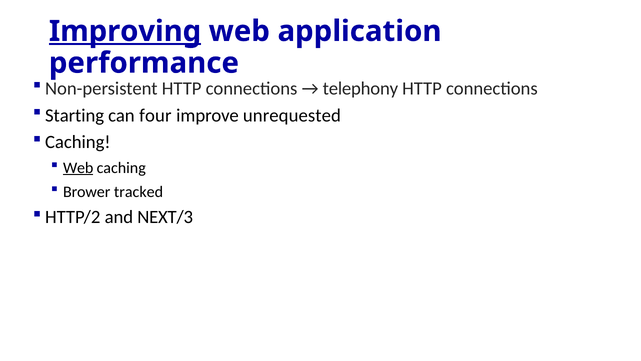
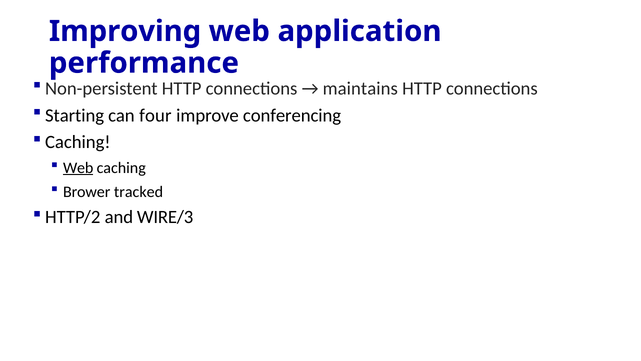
Improving underline: present -> none
telephony: telephony -> maintains
unrequested: unrequested -> conferencing
NEXT/3: NEXT/3 -> WIRE/3
